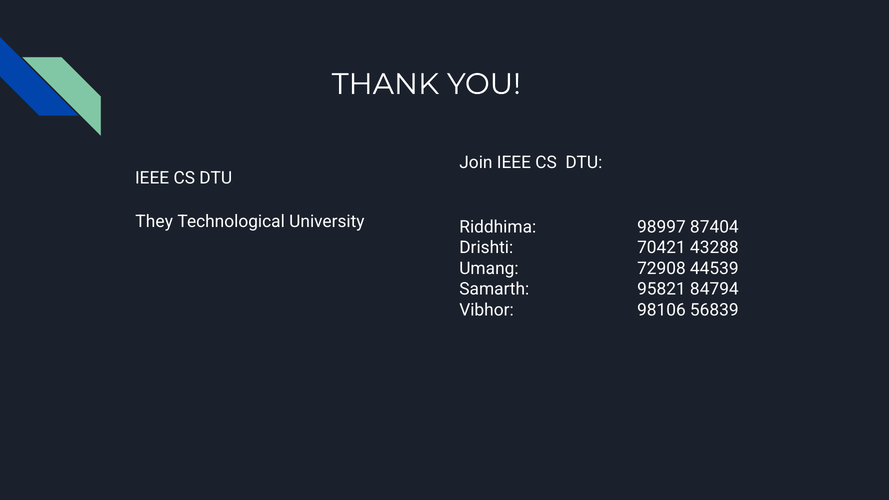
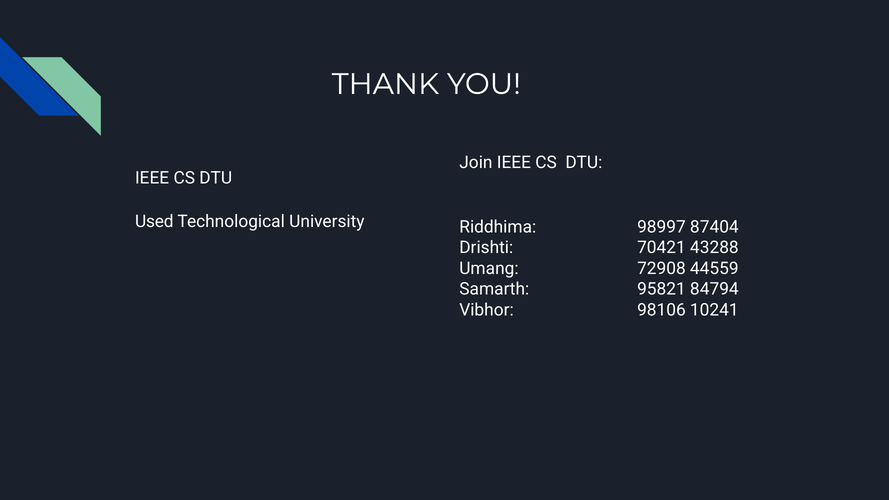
They: They -> Used
44539: 44539 -> 44559
56839: 56839 -> 10241
